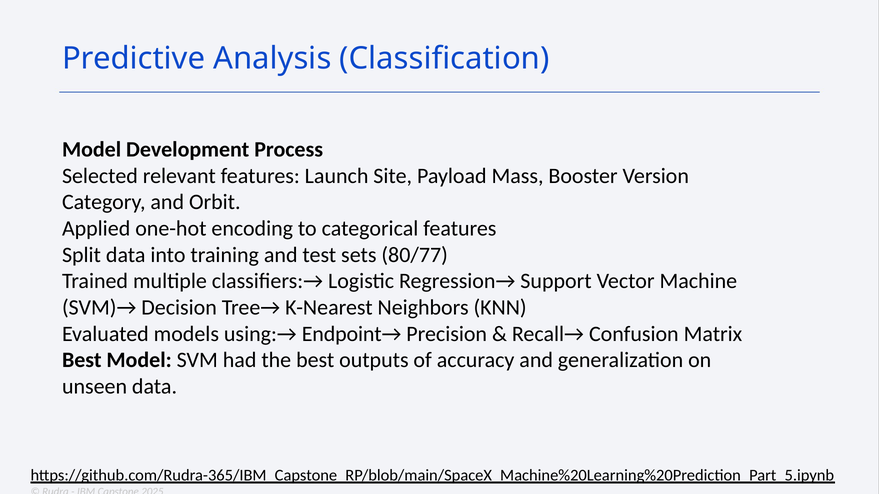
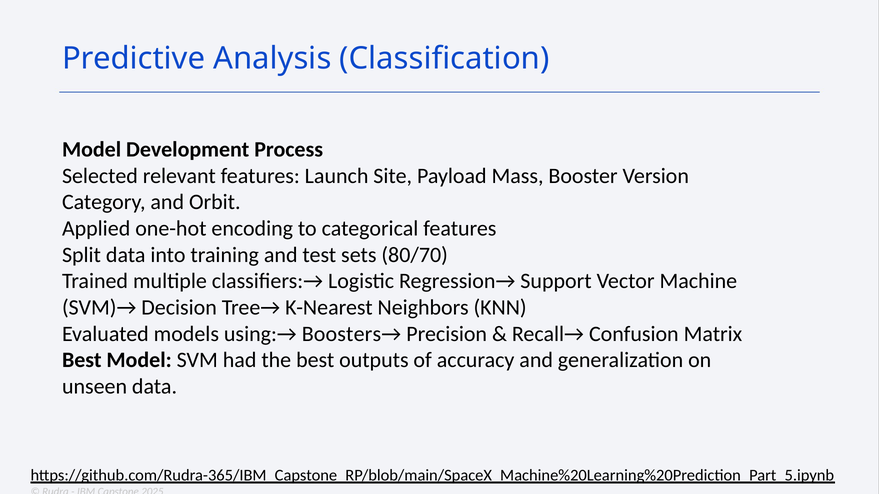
80/77: 80/77 -> 80/70
Endpoint→: Endpoint→ -> Boosters→
